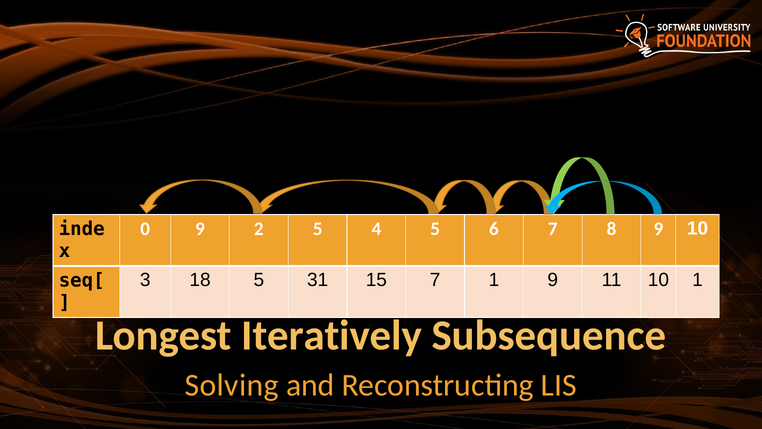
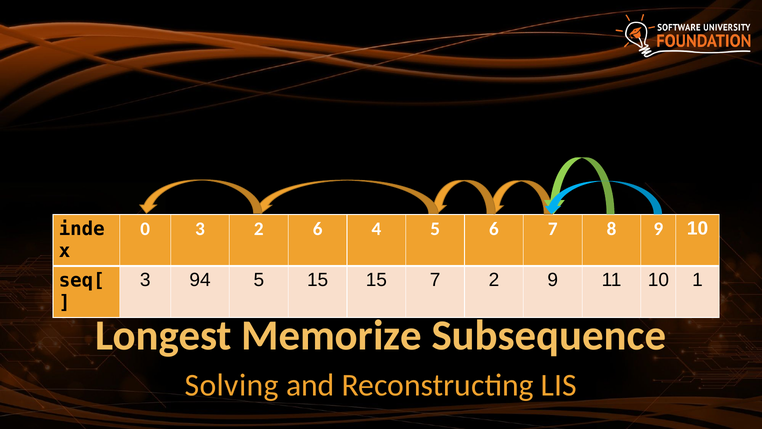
0 9: 9 -> 3
2 5: 5 -> 6
18: 18 -> 94
5 31: 31 -> 15
7 1: 1 -> 2
Iteratively: Iteratively -> Memorize
